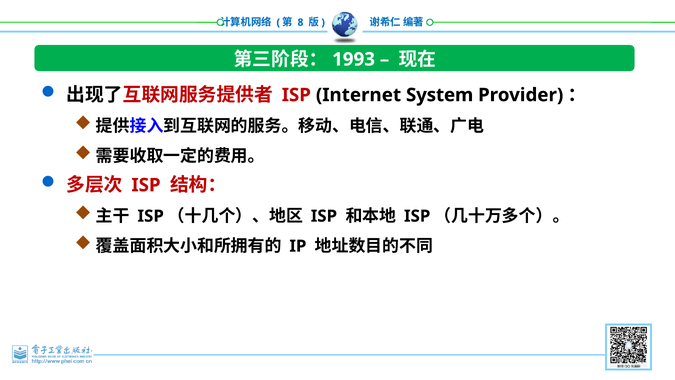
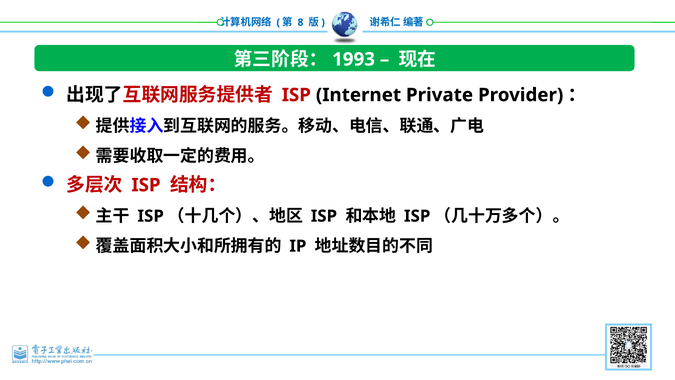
System: System -> Private
